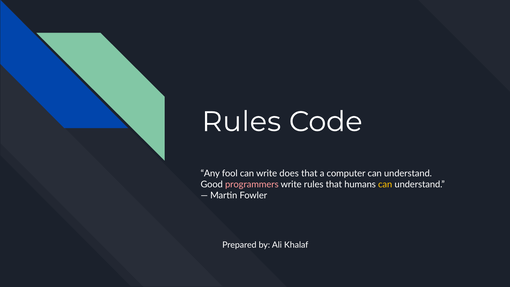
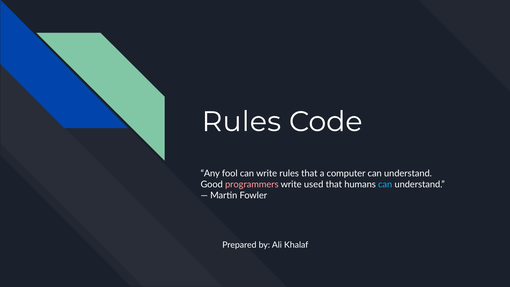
write does: does -> rules
write rules: rules -> used
can at (385, 184) colour: yellow -> light blue
